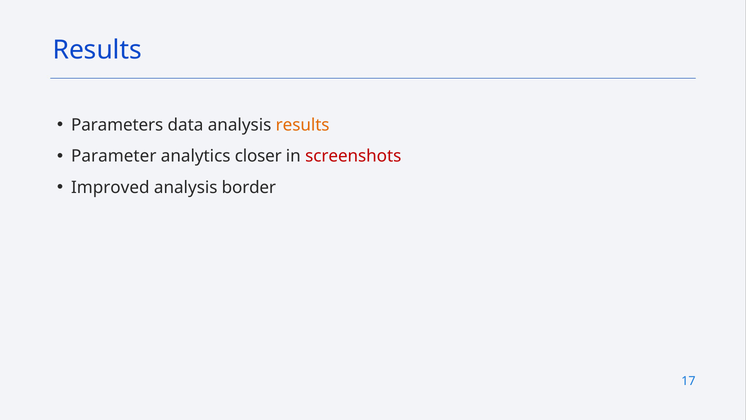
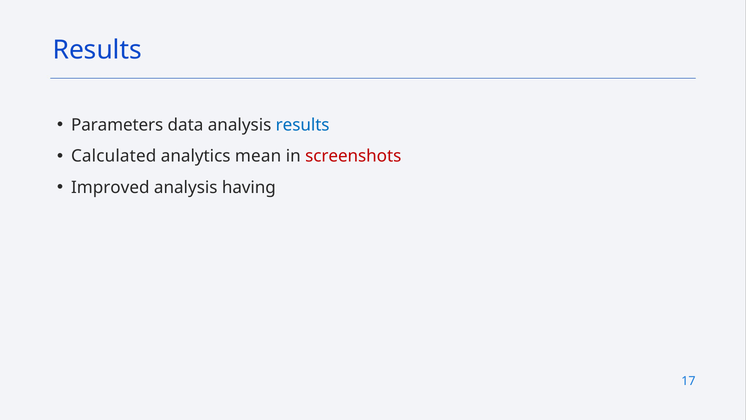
results at (303, 125) colour: orange -> blue
Parameter: Parameter -> Calculated
closer: closer -> mean
border: border -> having
